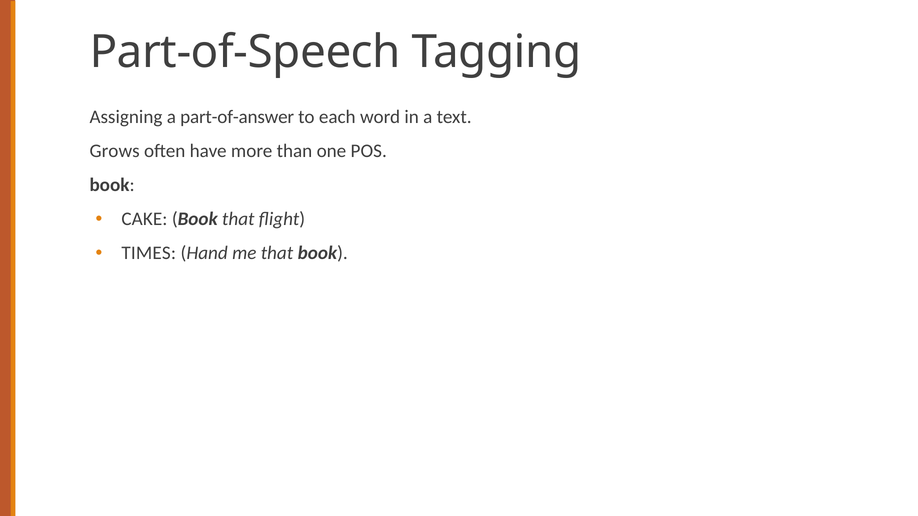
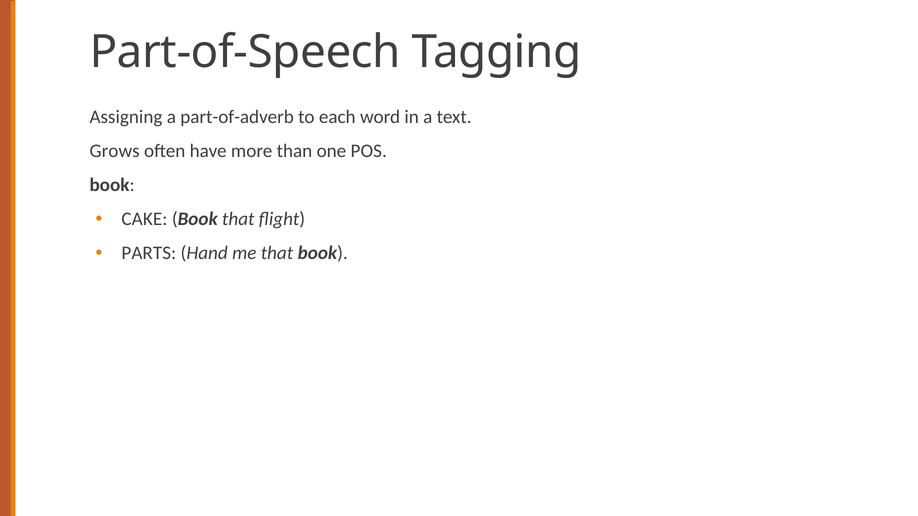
part-of-answer: part-of-answer -> part-of-adverb
TIMES: TIMES -> PARTS
